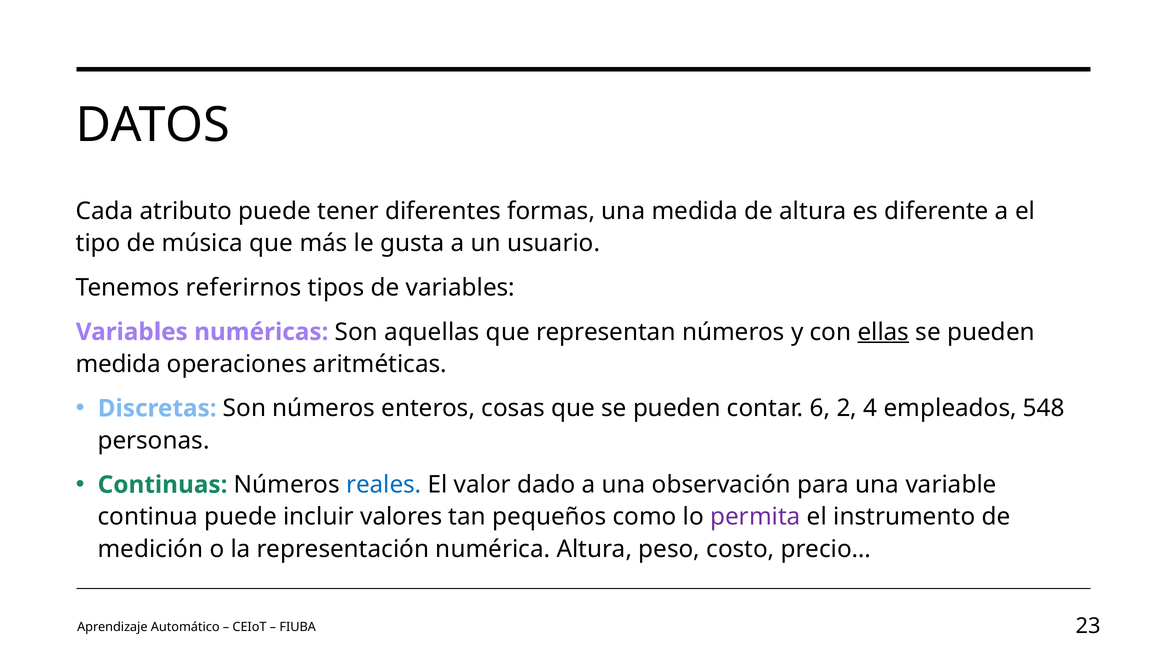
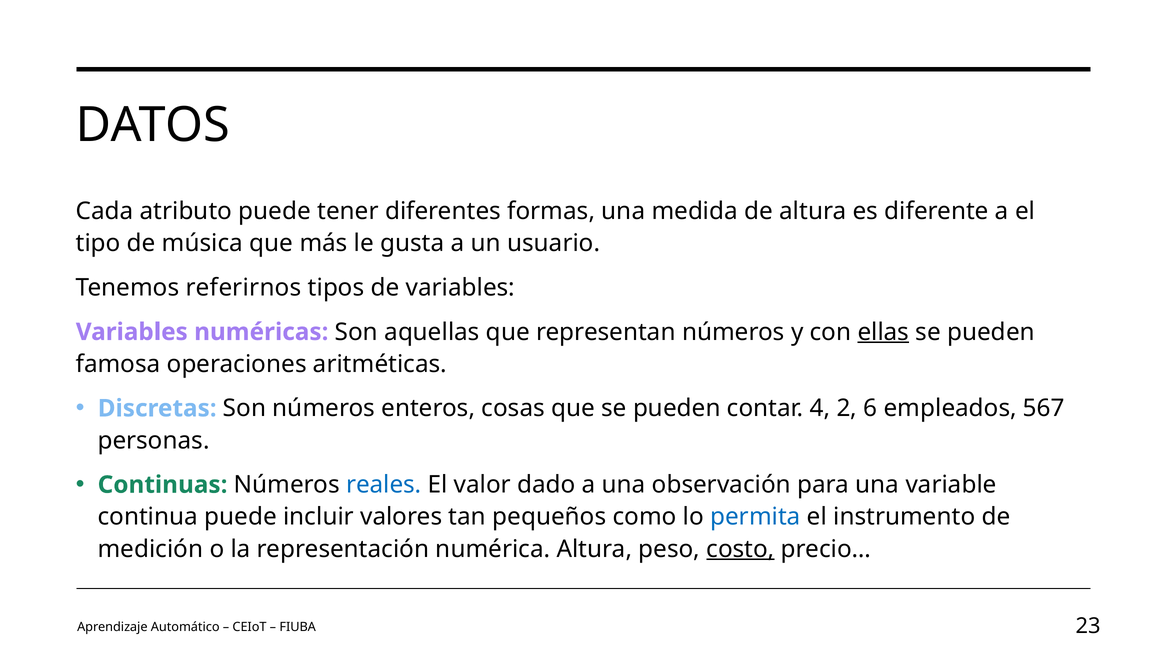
medida at (118, 364): medida -> famosa
6: 6 -> 4
4: 4 -> 6
548: 548 -> 567
permita colour: purple -> blue
costo underline: none -> present
